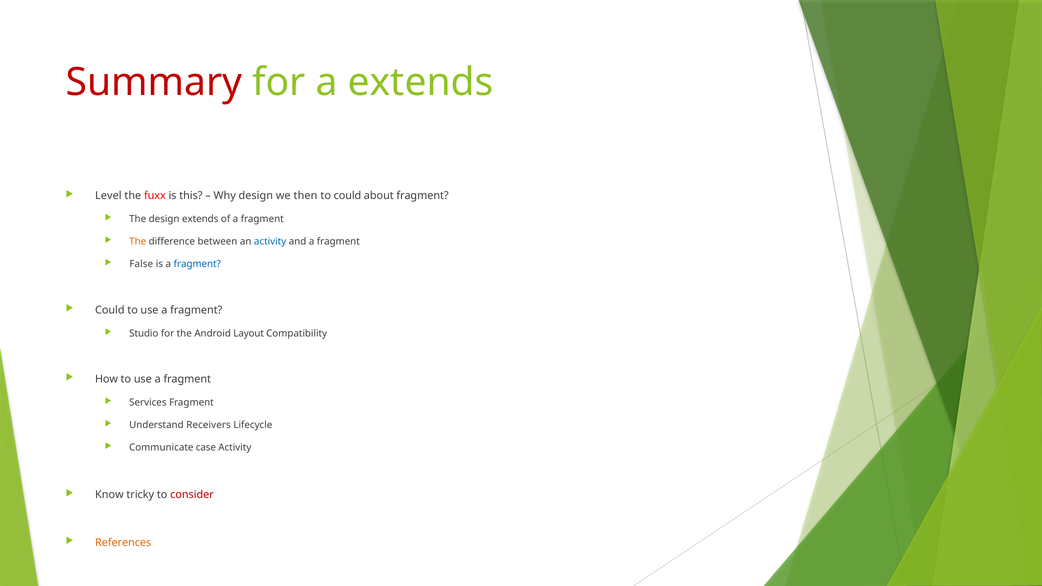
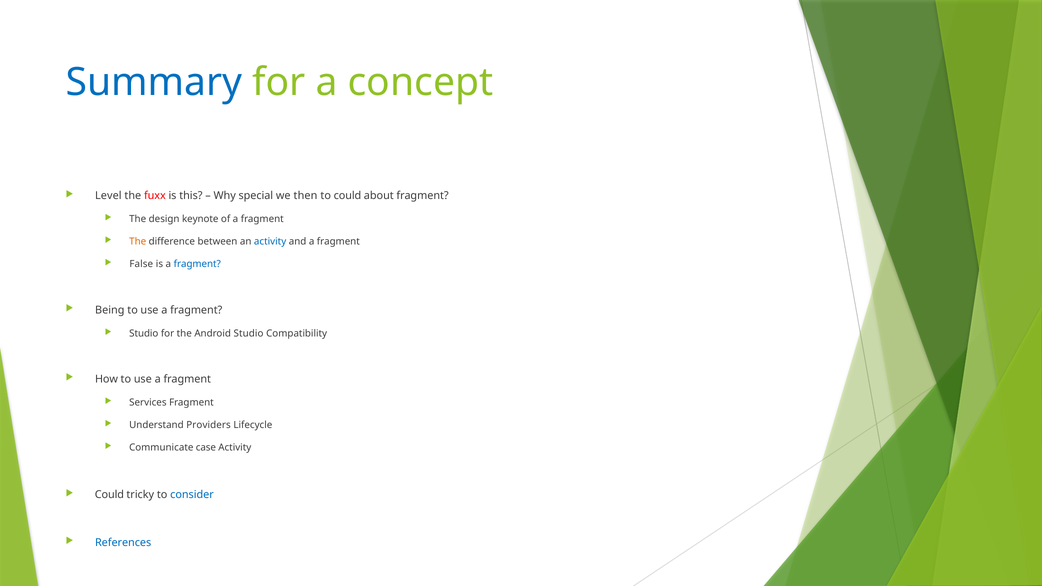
Summary colour: red -> blue
a extends: extends -> concept
Why design: design -> special
design extends: extends -> keynote
Could at (110, 310): Could -> Being
Android Layout: Layout -> Studio
Receivers: Receivers -> Providers
Know at (109, 495): Know -> Could
consider colour: red -> blue
References colour: orange -> blue
